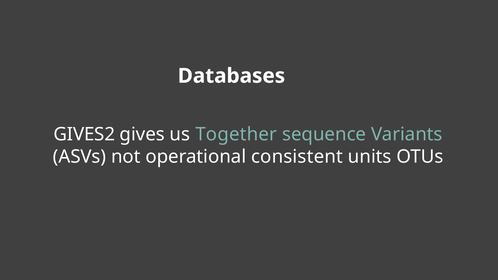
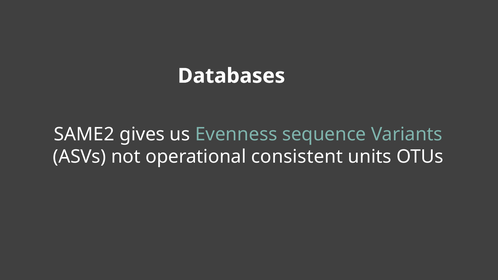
GIVES2: GIVES2 -> SAME2
Together: Together -> Evenness
